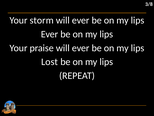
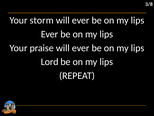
Lost: Lost -> Lord
